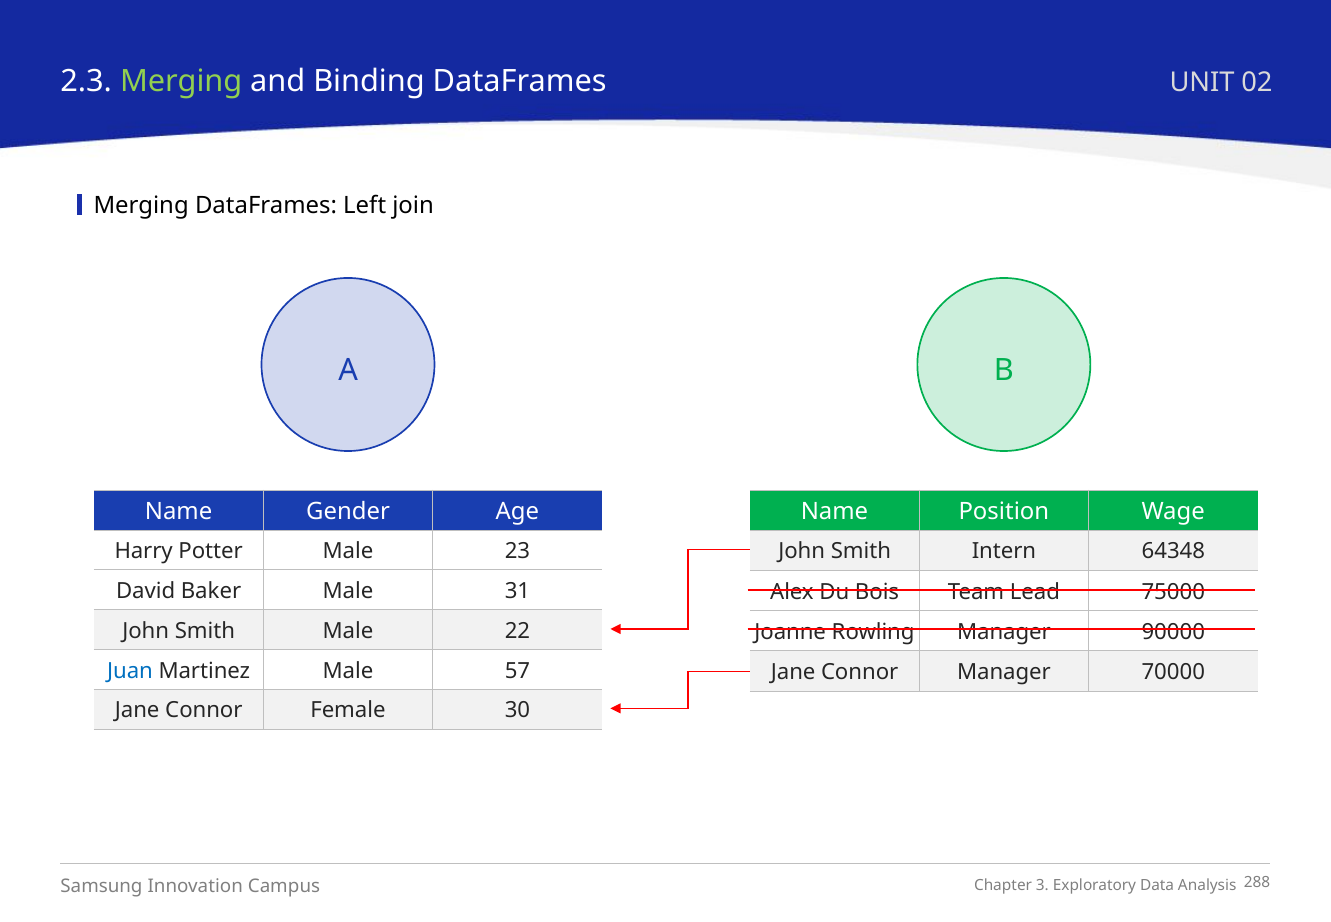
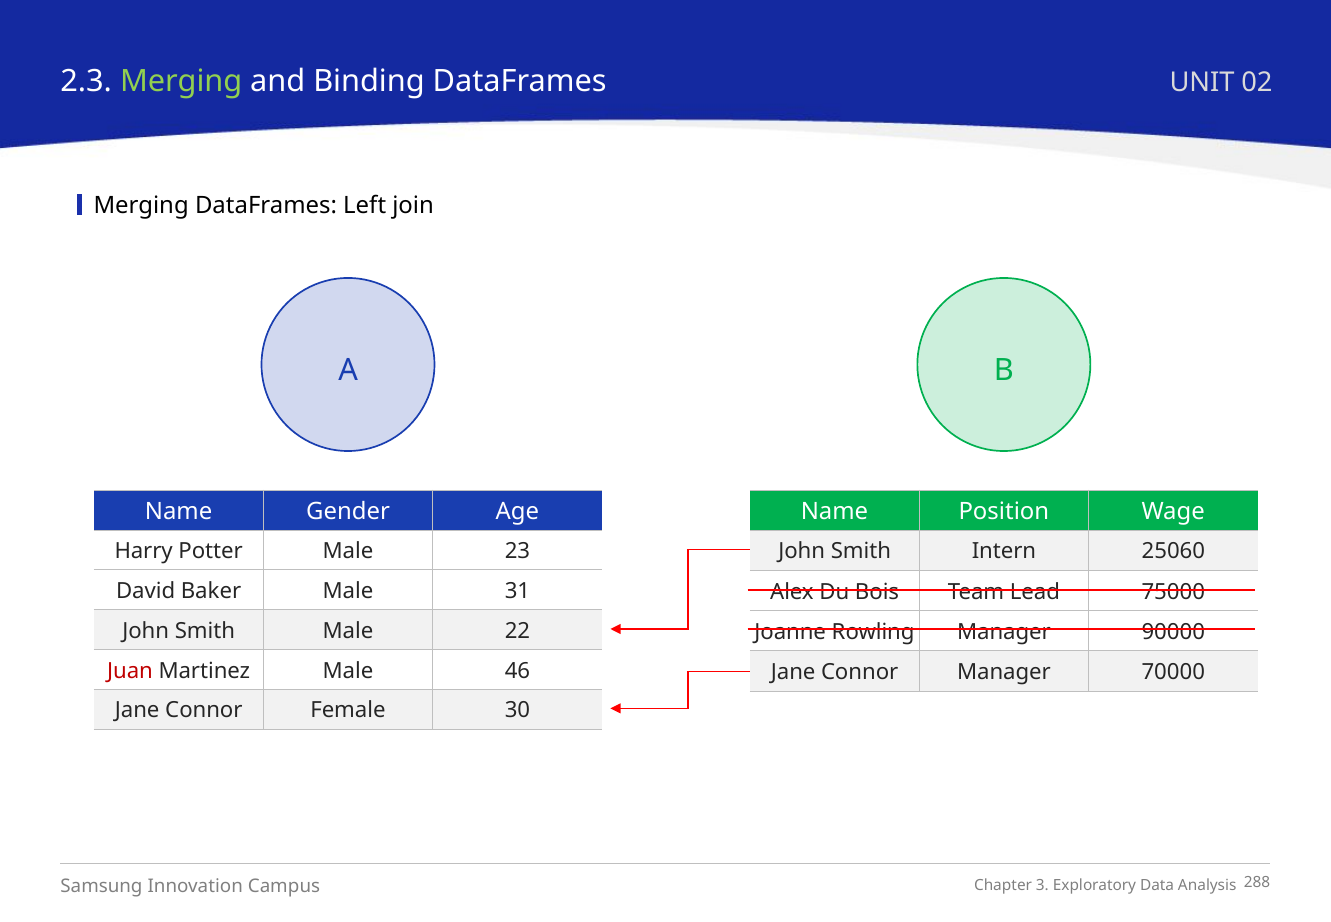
64348: 64348 -> 25060
Juan colour: blue -> red
57: 57 -> 46
